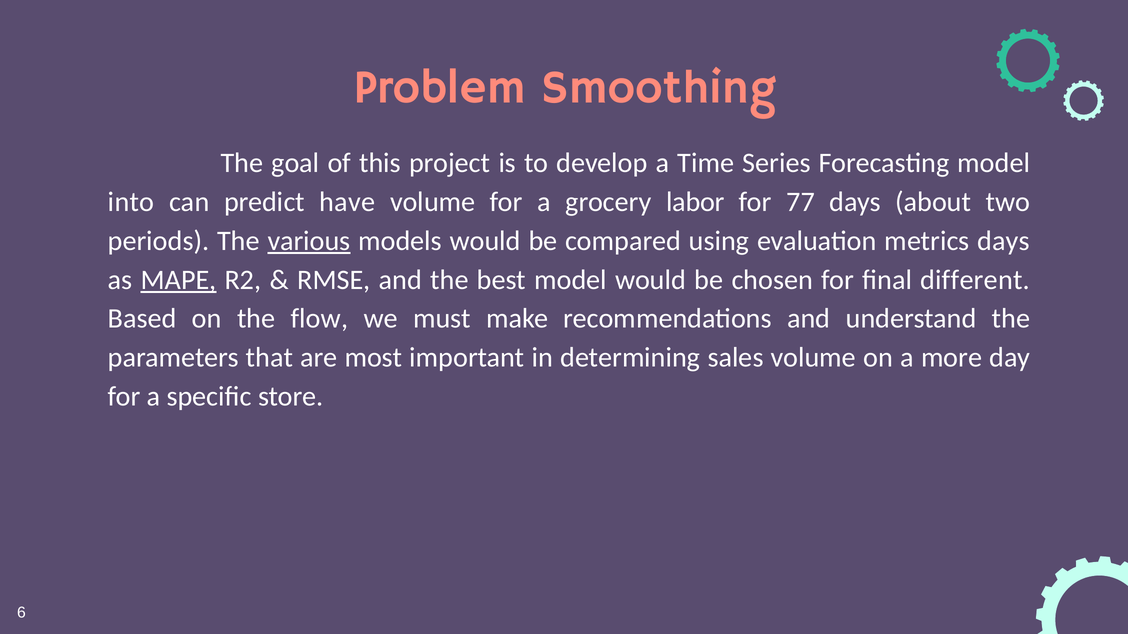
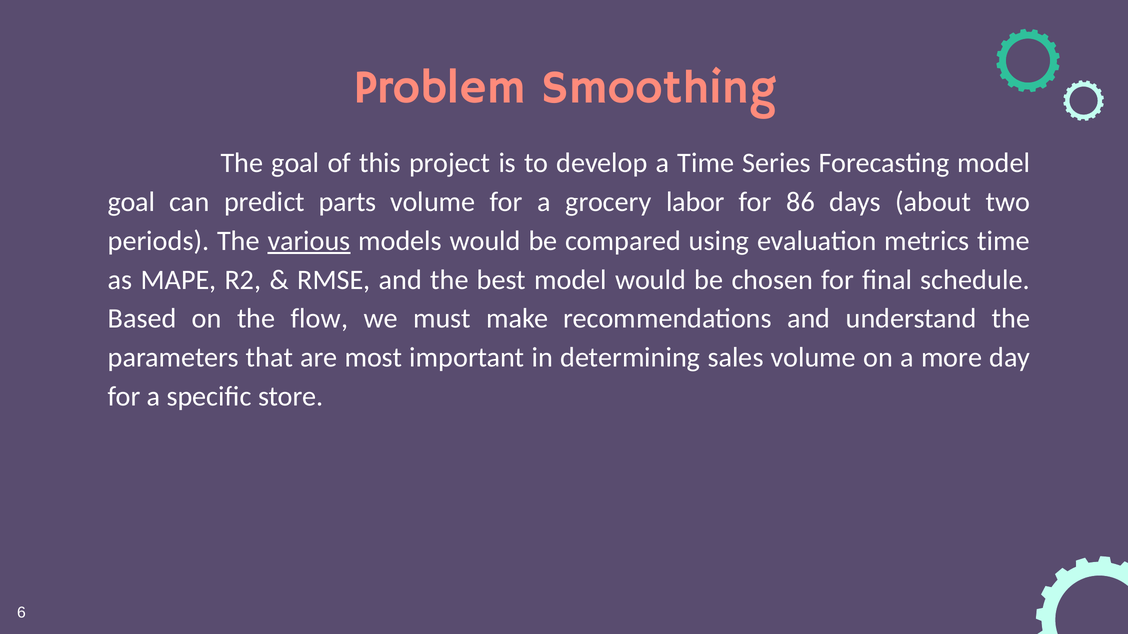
into at (131, 202): into -> goal
have: have -> parts
77: 77 -> 86
metrics days: days -> time
MAPE underline: present -> none
different: different -> schedule
